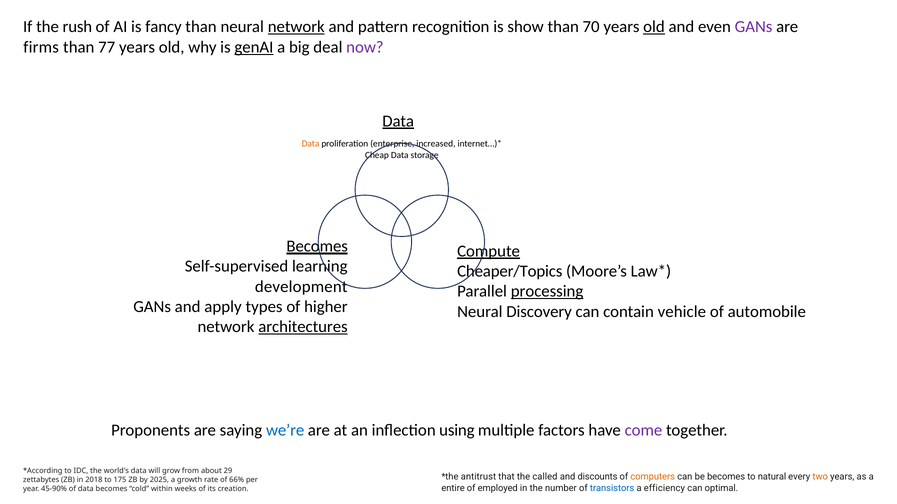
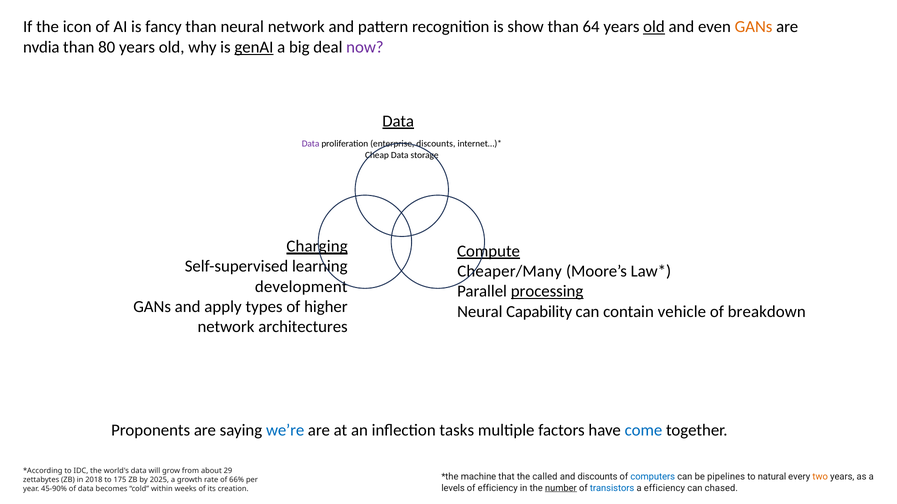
rush: rush -> icon
network at (296, 27) underline: present -> none
70: 70 -> 64
GANs at (754, 27) colour: purple -> orange
firms: firms -> nvdia
77: 77 -> 80
Data at (311, 144) colour: orange -> purple
enterprise increased: increased -> discounts
Becomes at (317, 247): Becomes -> Charging
Cheaper/Topics: Cheaper/Topics -> Cheaper/Many
Discovery: Discovery -> Capability
automobile: automobile -> breakdown
architectures underline: present -> none
using: using -> tasks
come colour: purple -> blue
antitrust: antitrust -> machine
computers colour: orange -> blue
be becomes: becomes -> pipelines
entire: entire -> levels
of employed: employed -> efficiency
number underline: none -> present
optimal: optimal -> chased
